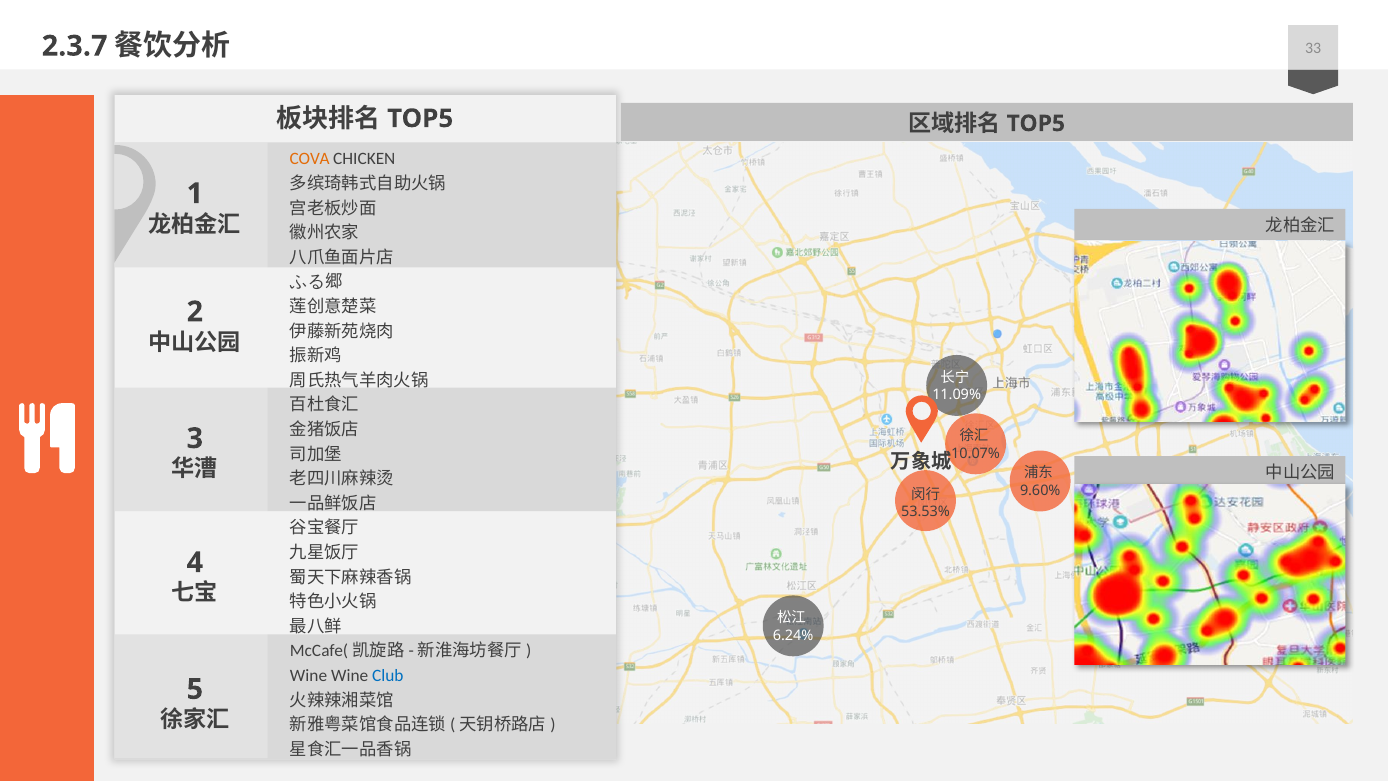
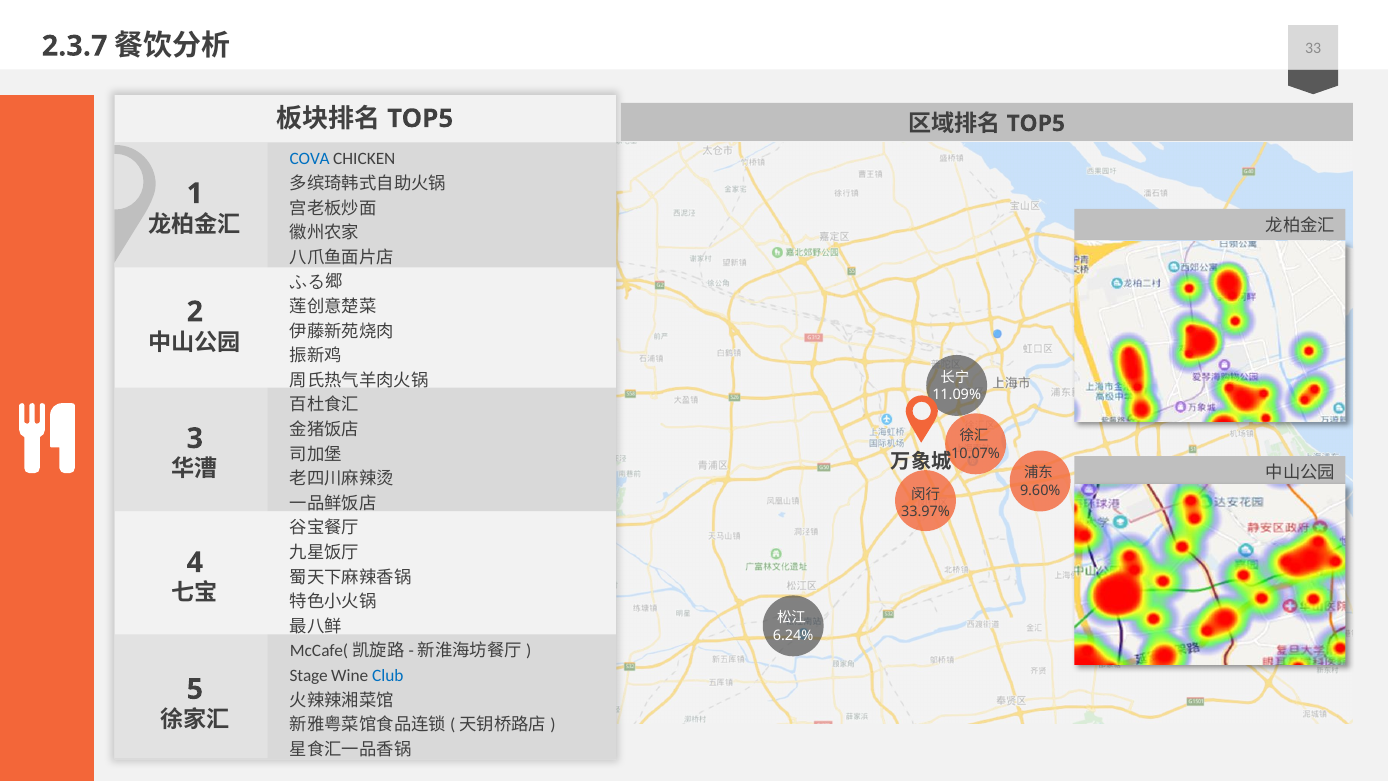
COVA colour: orange -> blue
53.53%: 53.53% -> 33.97%
Wine at (309, 676): Wine -> Stage
